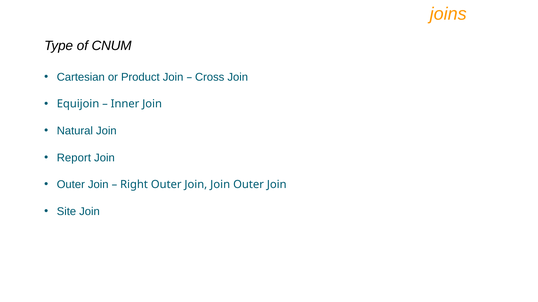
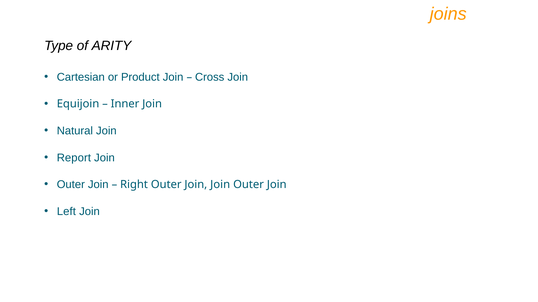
CNUM: CNUM -> ARITY
Site: Site -> Left
